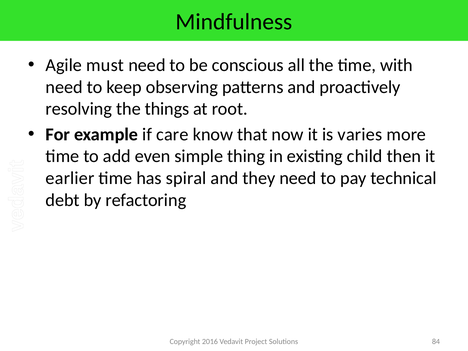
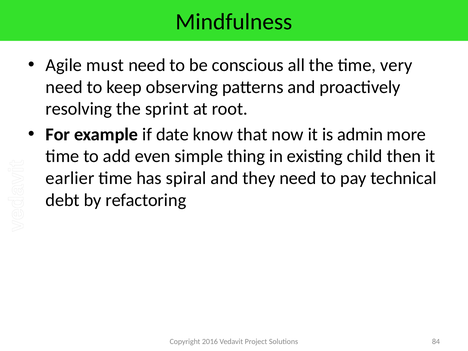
with: with -> very
things: things -> sprint
care: care -> date
varies: varies -> admin
